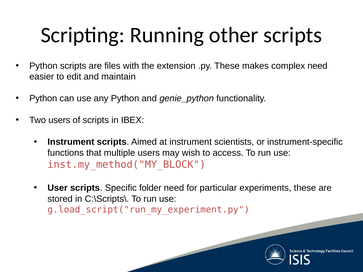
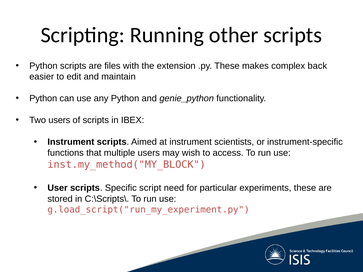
complex need: need -> back
folder: folder -> script
